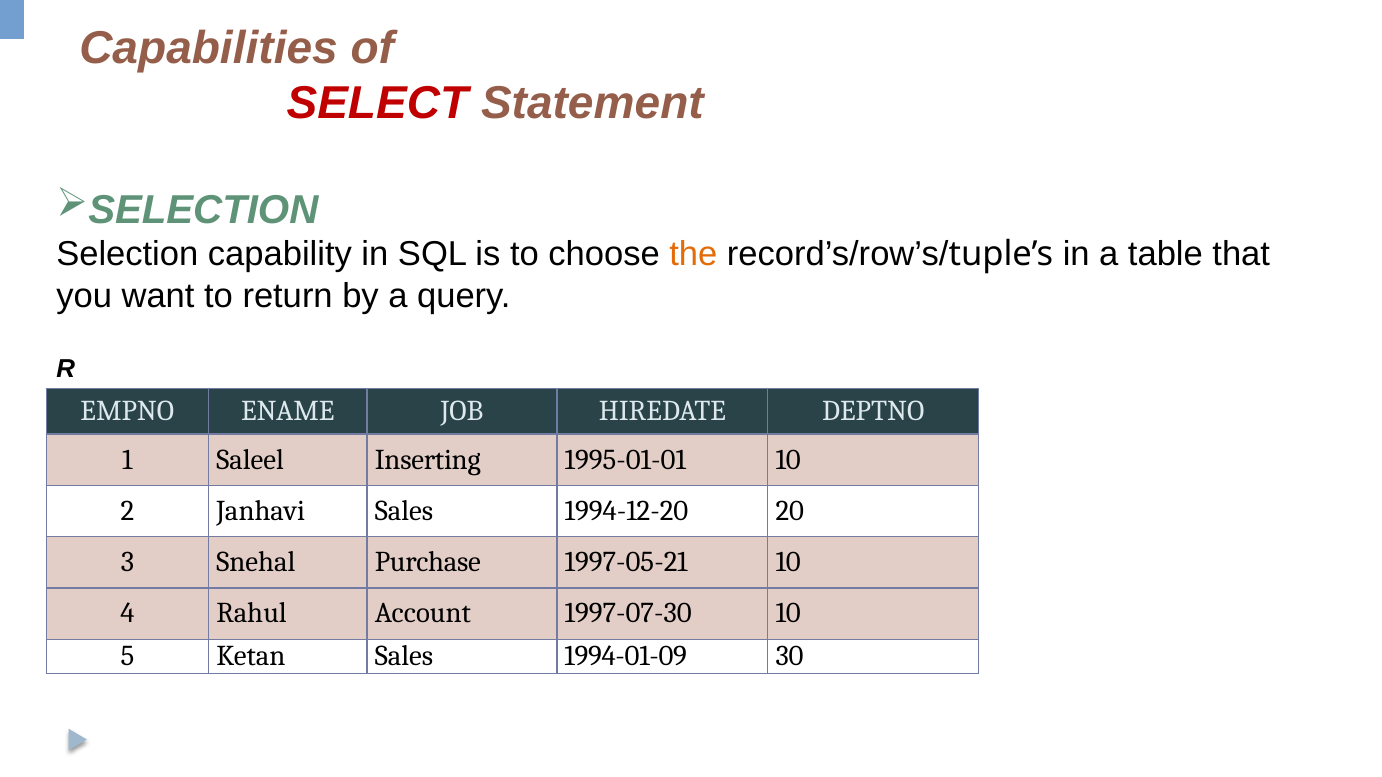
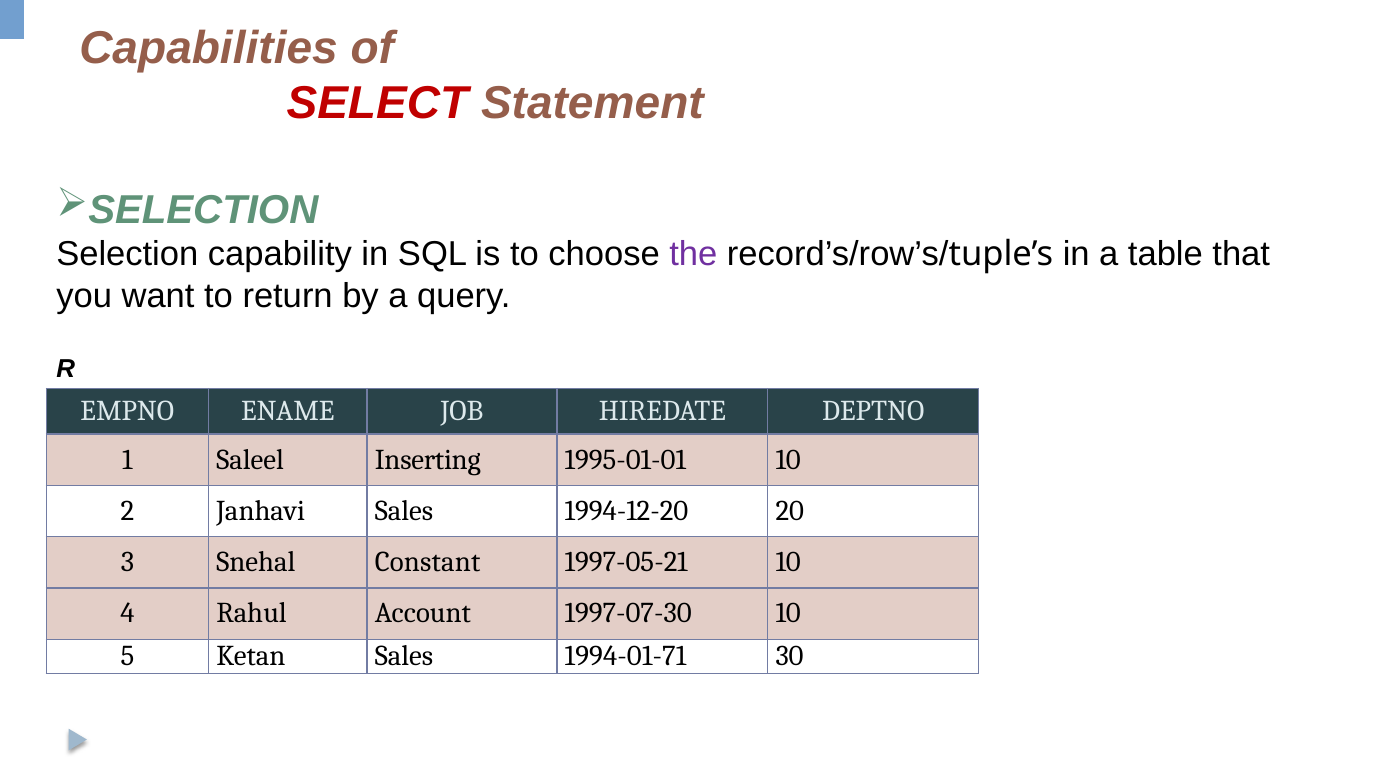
the colour: orange -> purple
Purchase: Purchase -> Constant
1994-01-09: 1994-01-09 -> 1994-01-71
